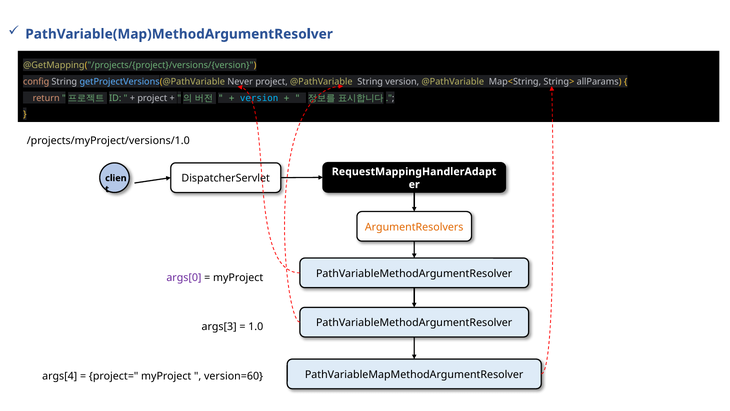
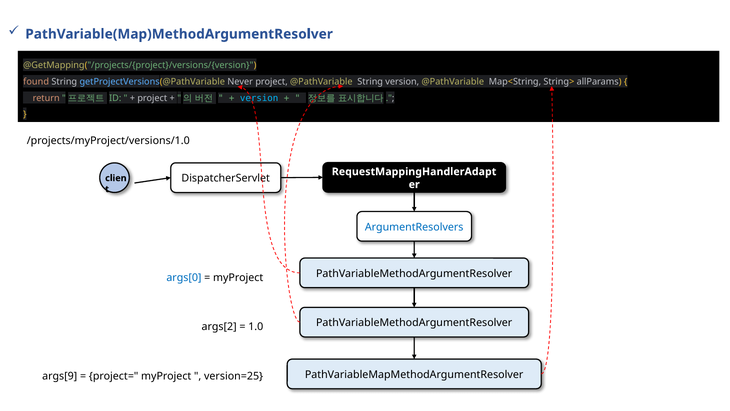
config: config -> found
ArgumentResolvers colour: orange -> blue
args[0 colour: purple -> blue
args[3: args[3 -> args[2
args[4: args[4 -> args[9
version=60: version=60 -> version=25
